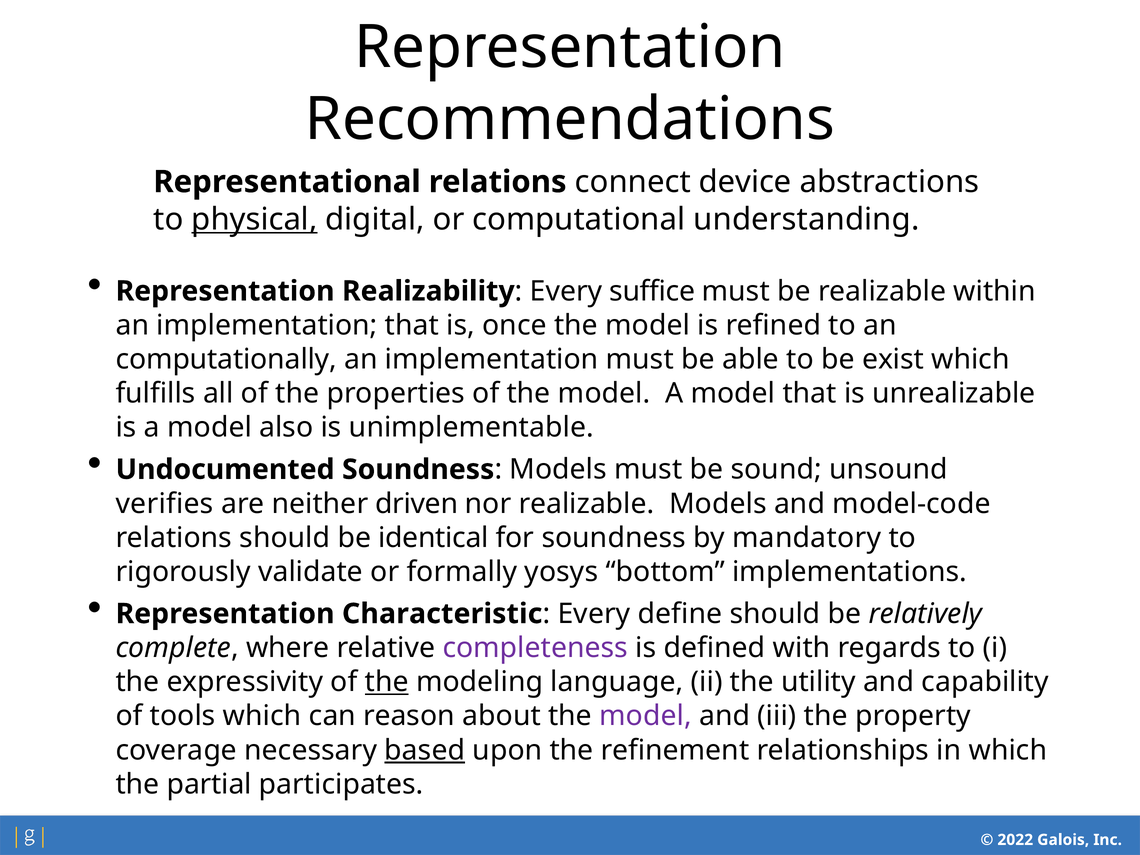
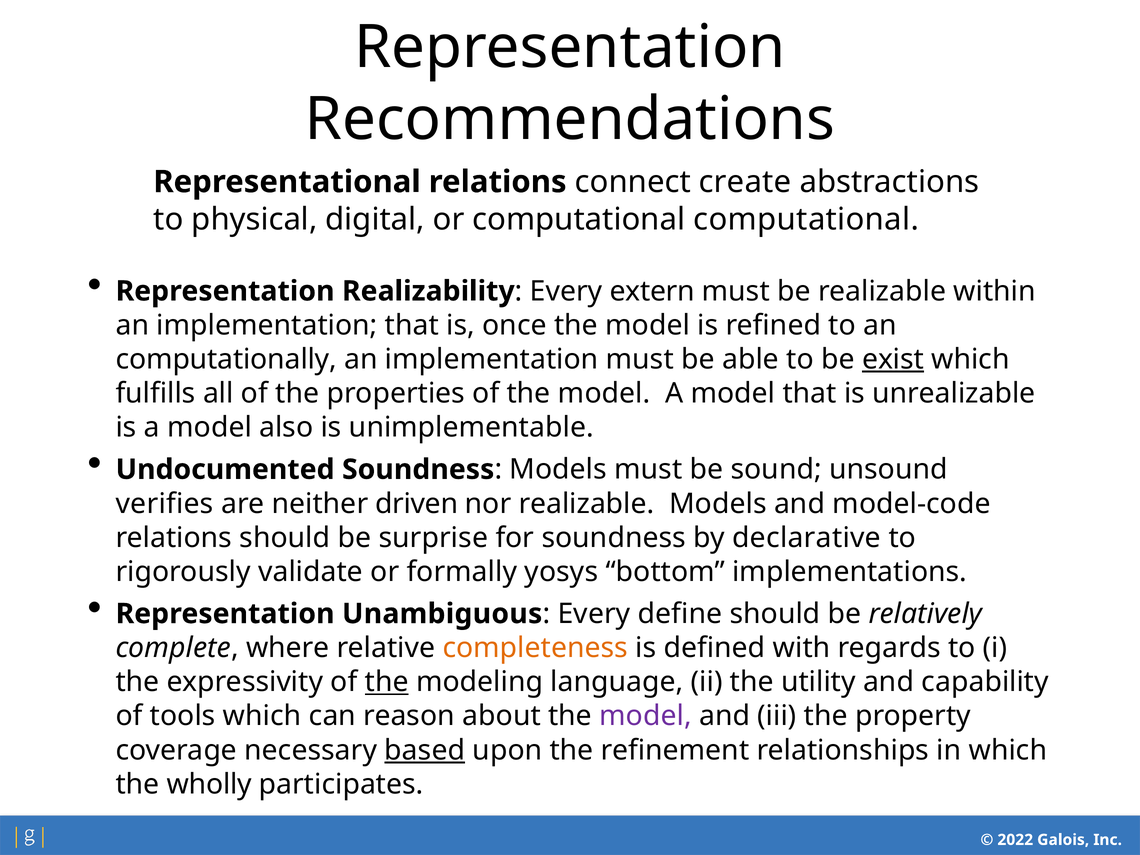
device: device -> create
physical underline: present -> none
computational understanding: understanding -> computational
suffice: suffice -> extern
exist underline: none -> present
identical: identical -> surprise
mandatory: mandatory -> declarative
Characteristic: Characteristic -> Unambiguous
completeness colour: purple -> orange
partial: partial -> wholly
